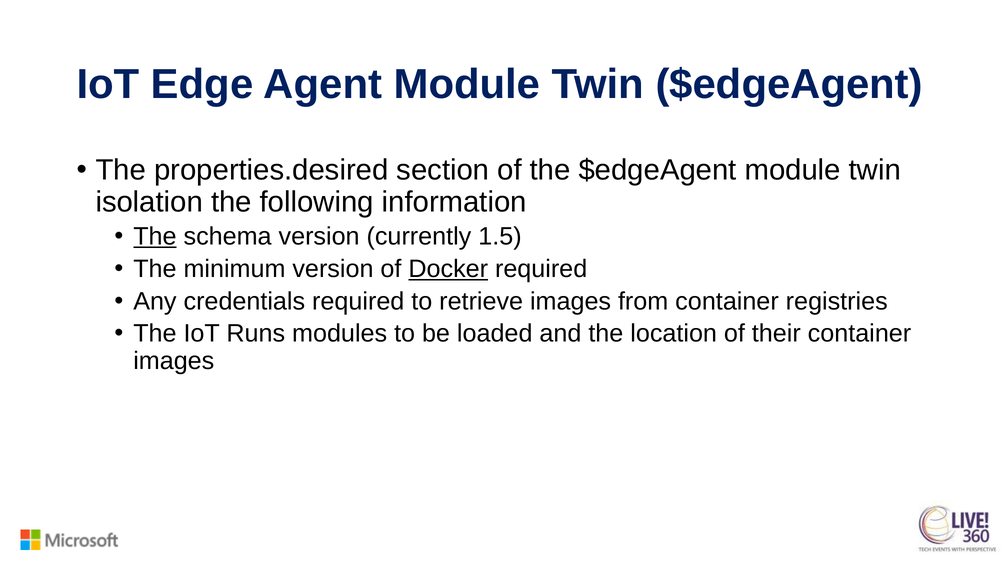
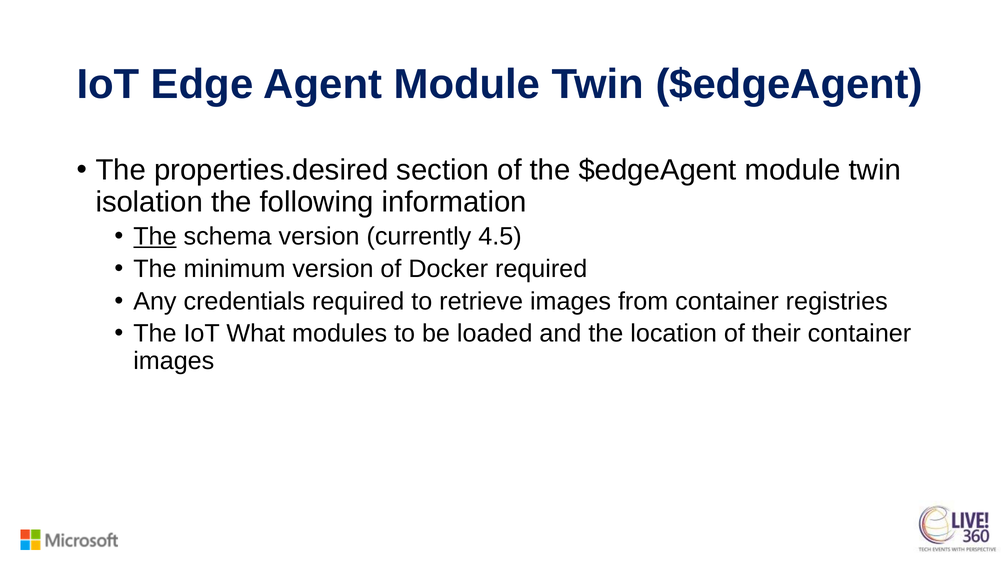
1.5: 1.5 -> 4.5
Docker underline: present -> none
Runs: Runs -> What
